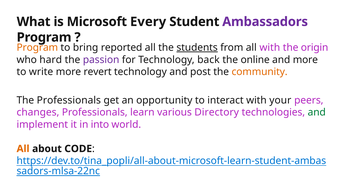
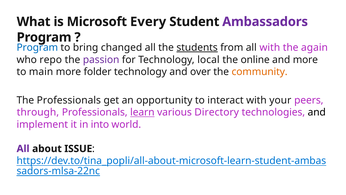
Program at (37, 47) colour: orange -> blue
reported: reported -> changed
origin: origin -> again
hard: hard -> repo
back: back -> local
write: write -> main
revert: revert -> folder
post: post -> over
changes: changes -> through
learn underline: none -> present
and at (317, 112) colour: green -> black
All at (23, 148) colour: orange -> purple
CODE: CODE -> ISSUE
